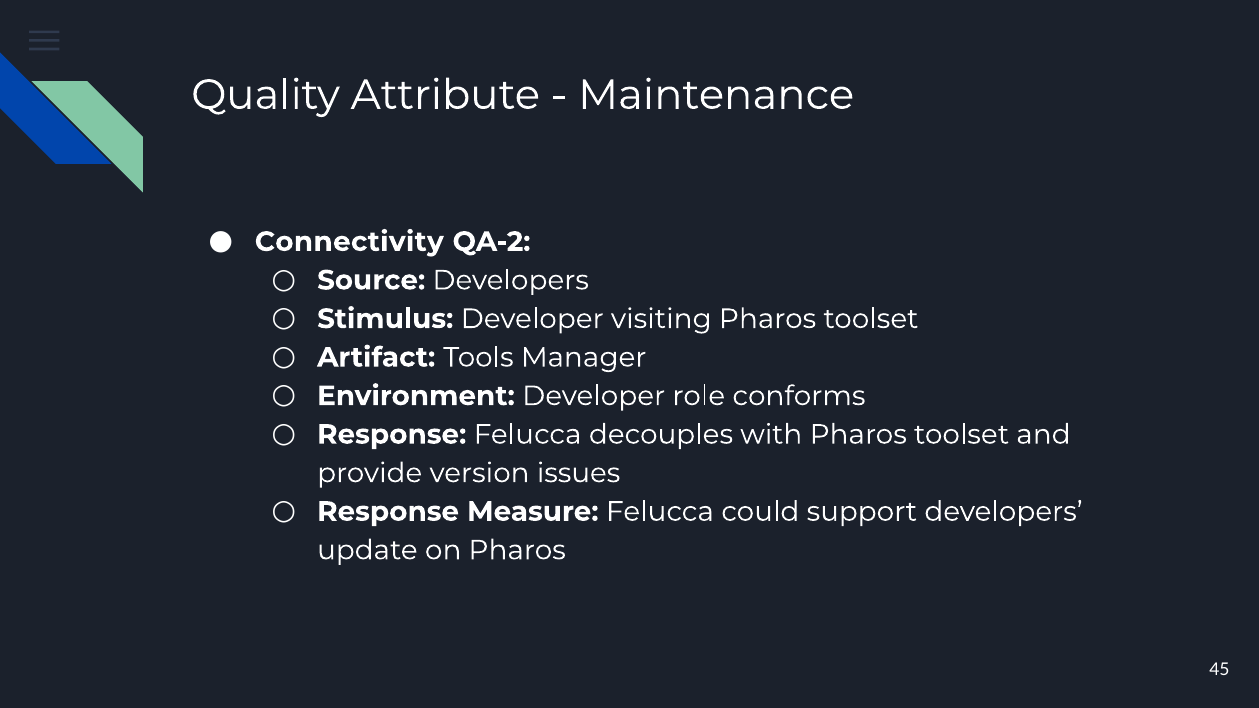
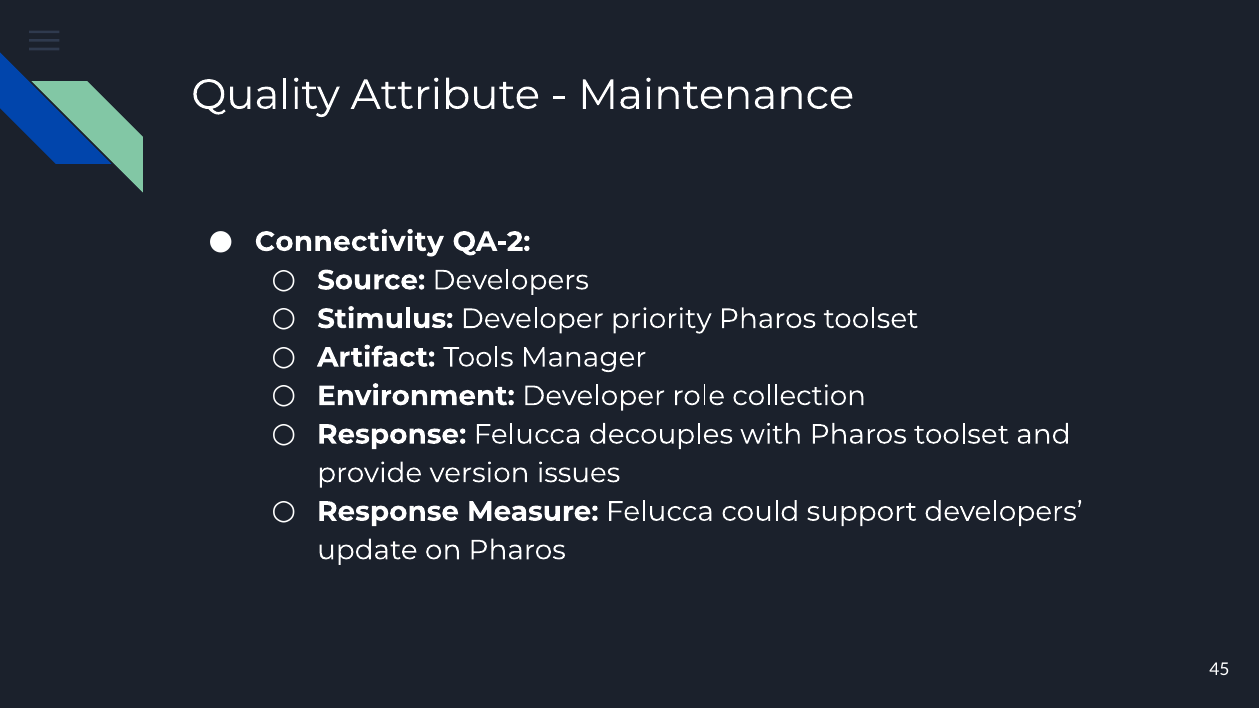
visiting: visiting -> priority
conforms: conforms -> collection
